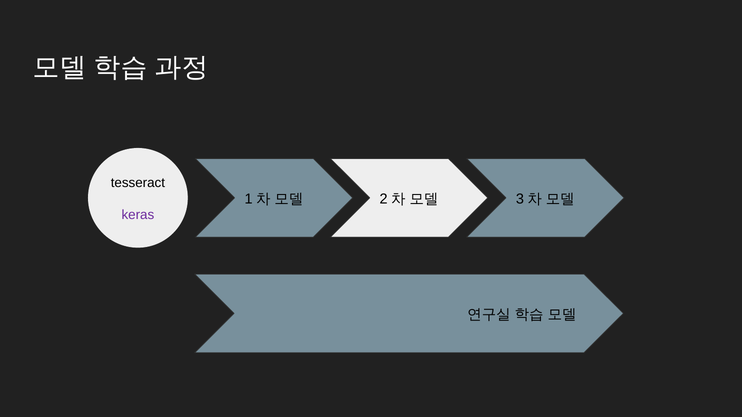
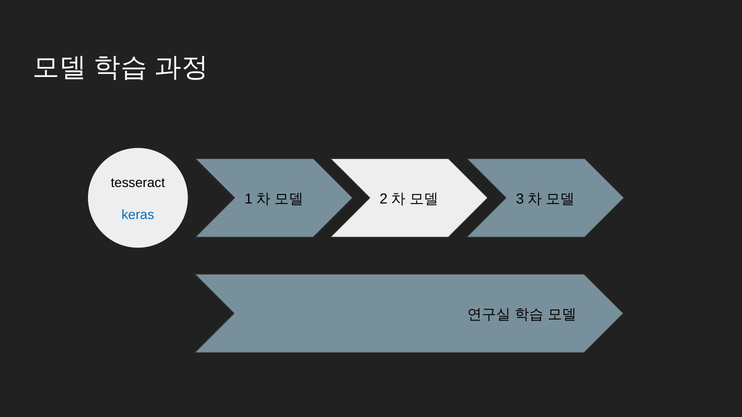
keras colour: purple -> blue
